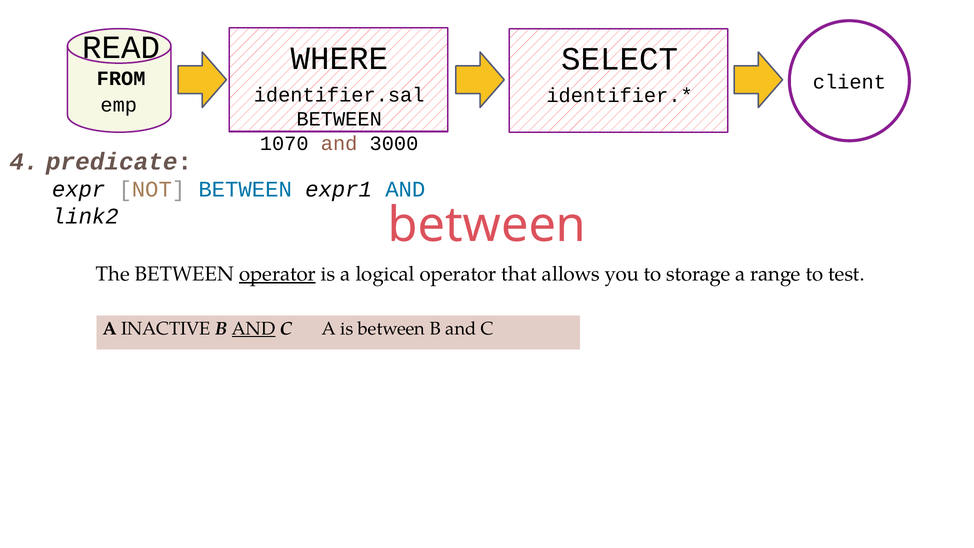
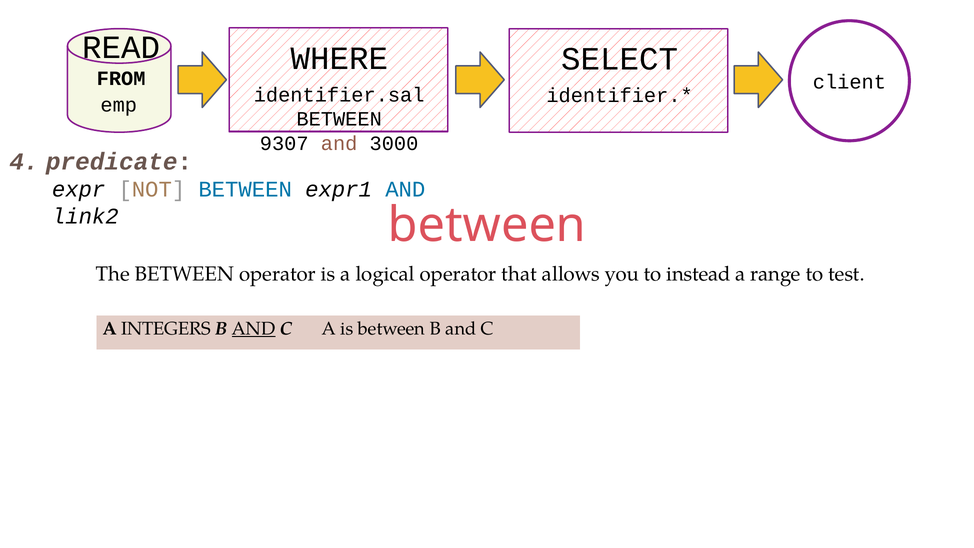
1070: 1070 -> 9307
operator at (277, 274) underline: present -> none
storage: storage -> instead
INACTIVE: INACTIVE -> INTEGERS
